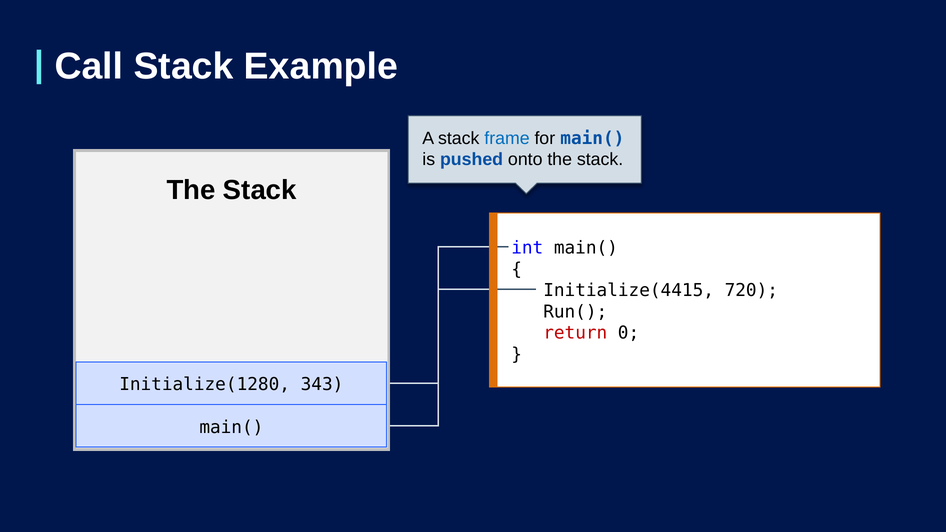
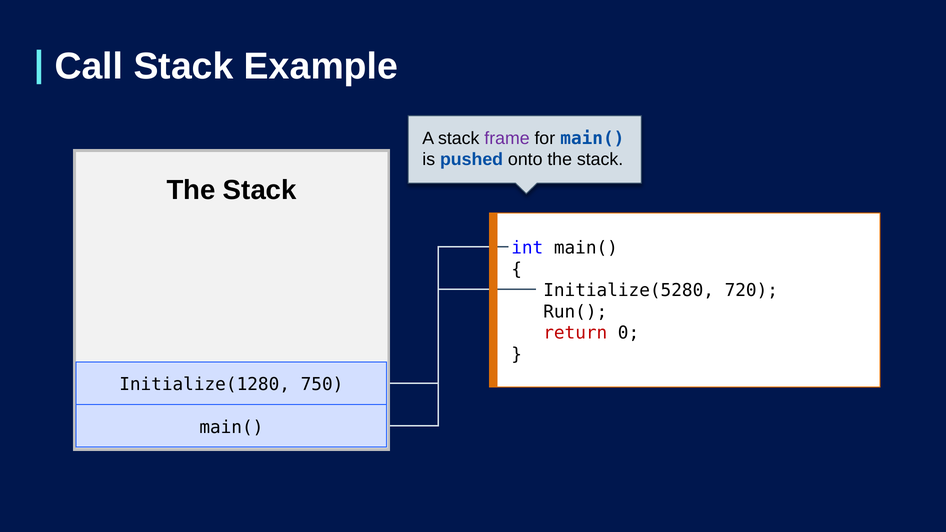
frame colour: blue -> purple
Initialize(4415: Initialize(4415 -> Initialize(5280
343: 343 -> 750
